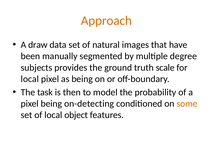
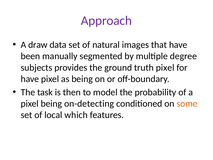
Approach colour: orange -> purple
truth scale: scale -> pixel
local at (30, 79): local -> have
object: object -> which
